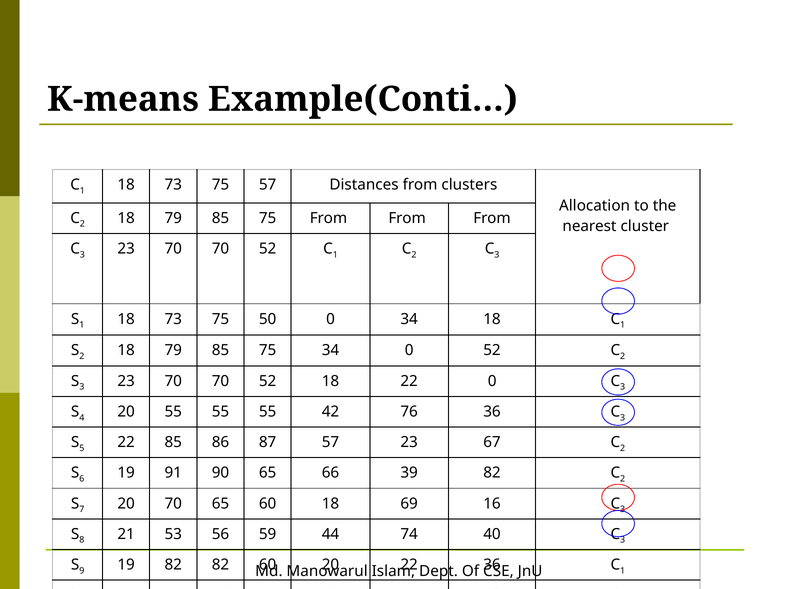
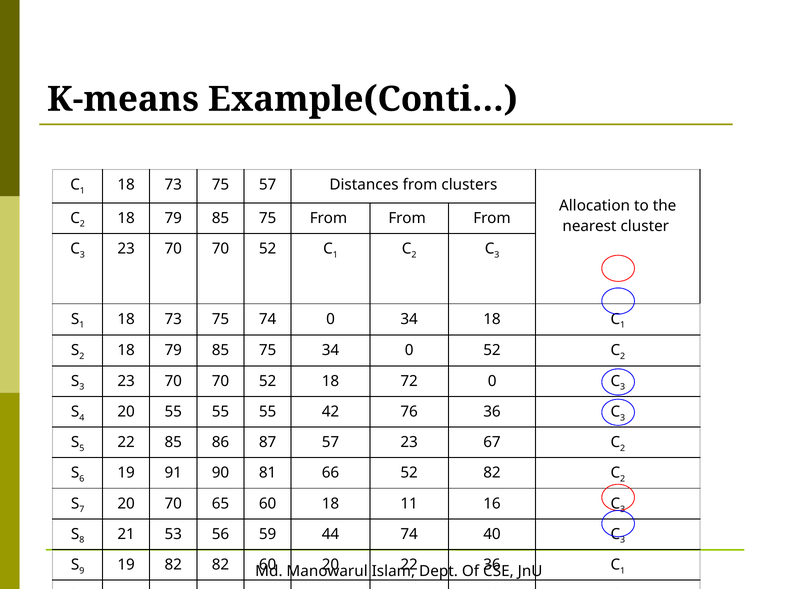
75 50: 50 -> 74
18 22: 22 -> 72
90 65: 65 -> 81
66 39: 39 -> 52
69: 69 -> 11
